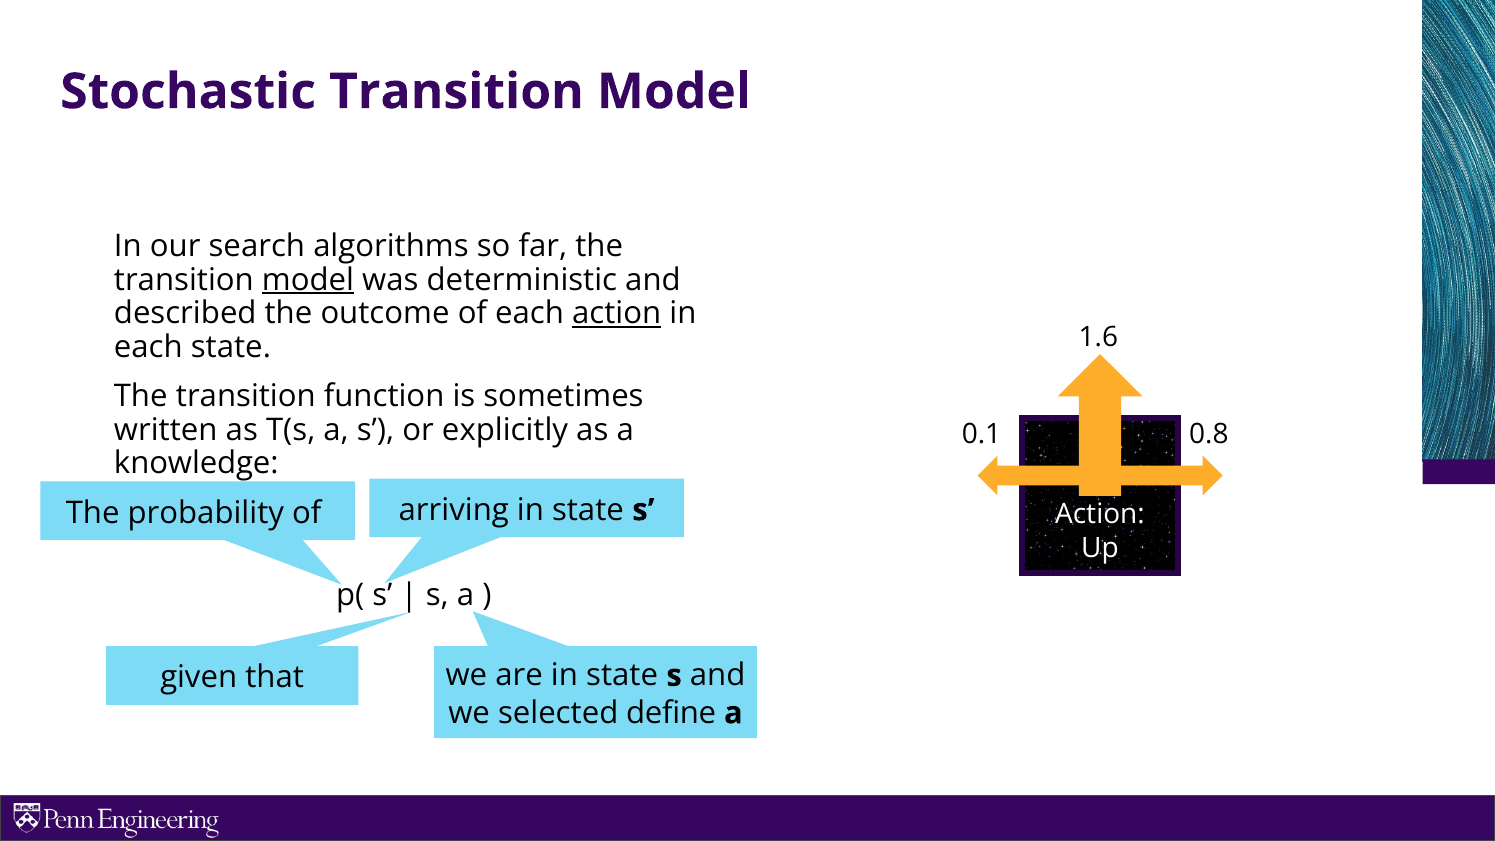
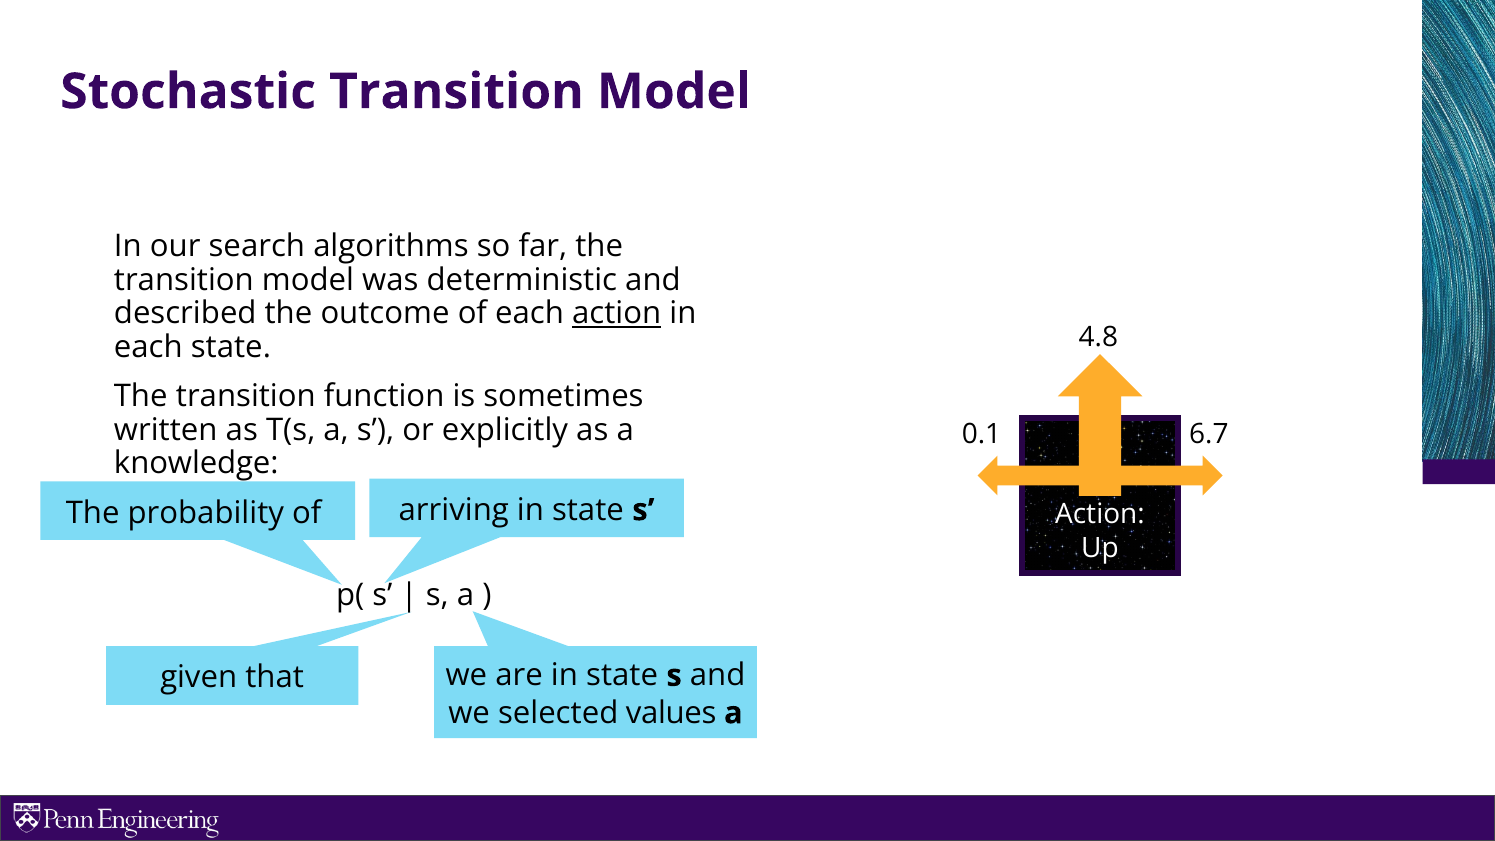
model at (308, 280) underline: present -> none
1.6: 1.6 -> 4.8
0.8: 0.8 -> 6.7
define: define -> values
